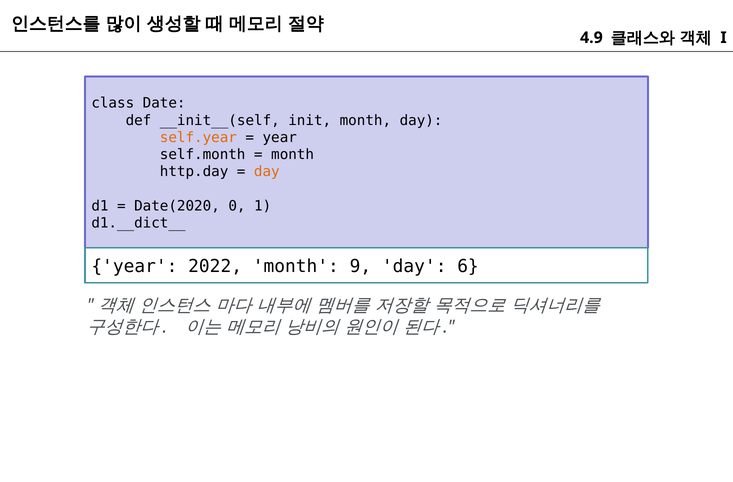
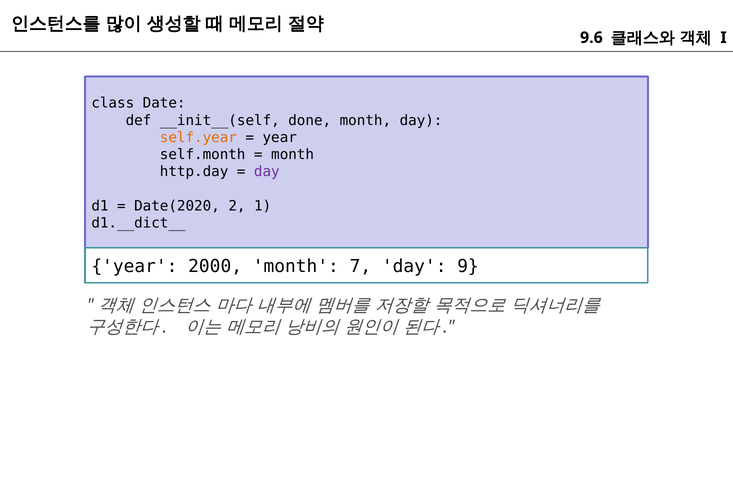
4.9: 4.9 -> 9.6
init: init -> done
day at (267, 172) colour: orange -> purple
0: 0 -> 2
2022: 2022 -> 2000
9: 9 -> 7
6: 6 -> 9
